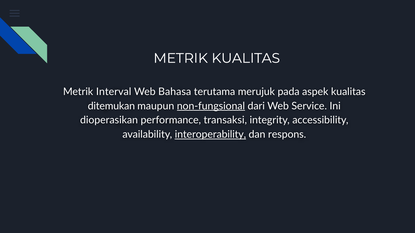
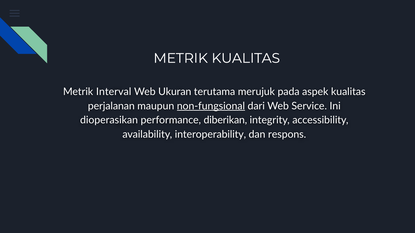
Bahasa: Bahasa -> Ukuran
ditemukan: ditemukan -> perjalanan
transaksi: transaksi -> diberikan
interoperability underline: present -> none
